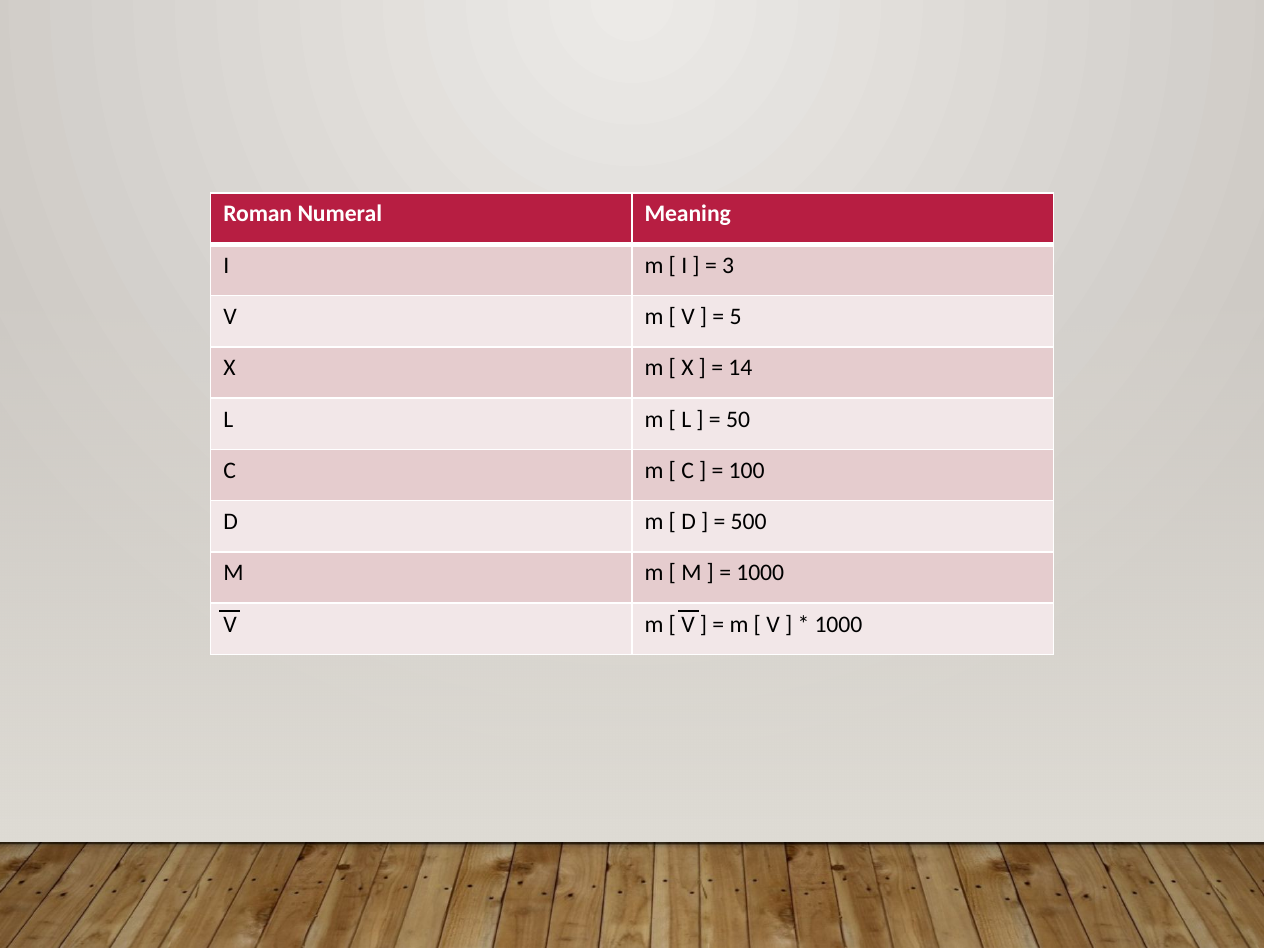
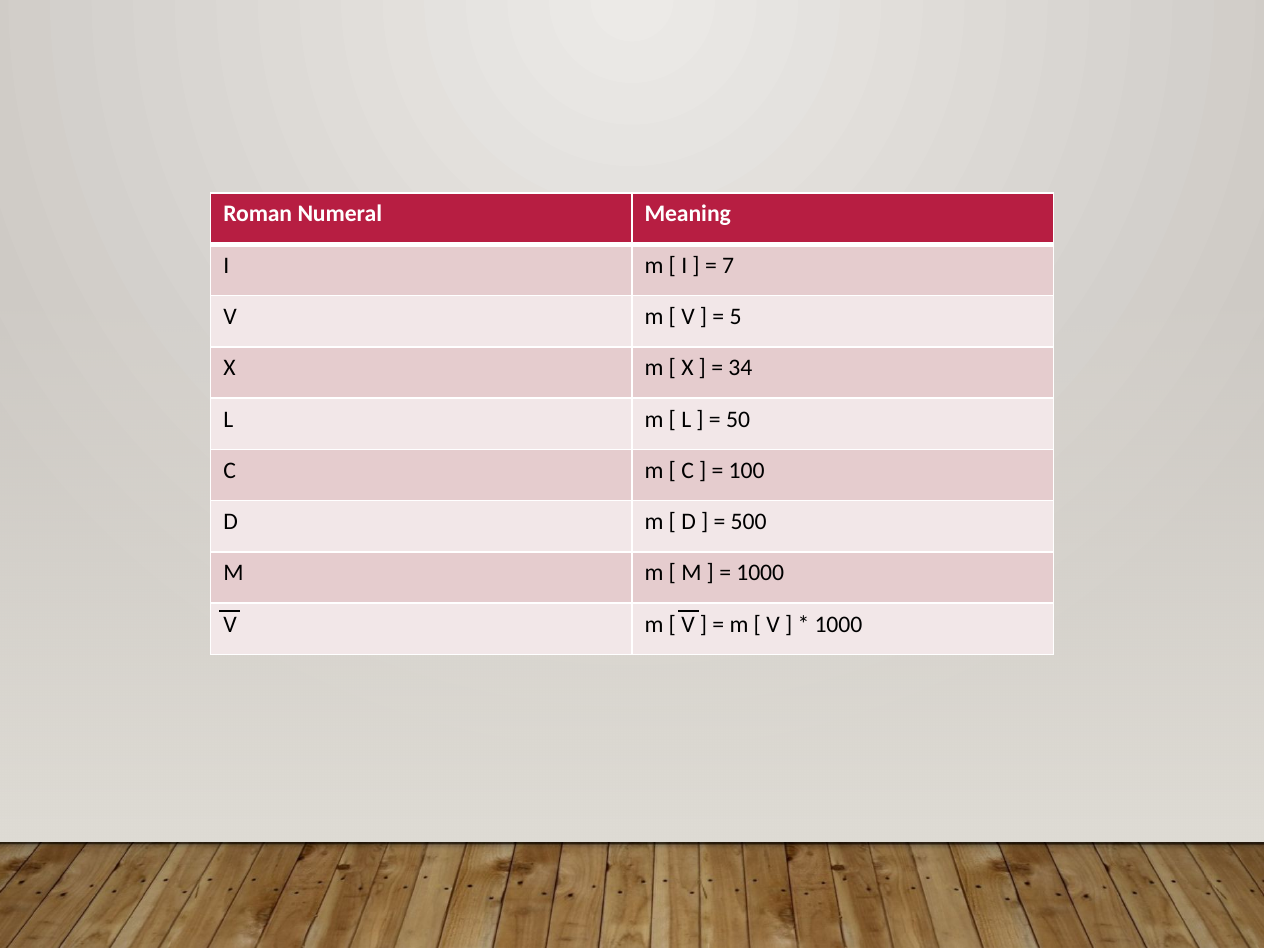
3: 3 -> 7
14: 14 -> 34
